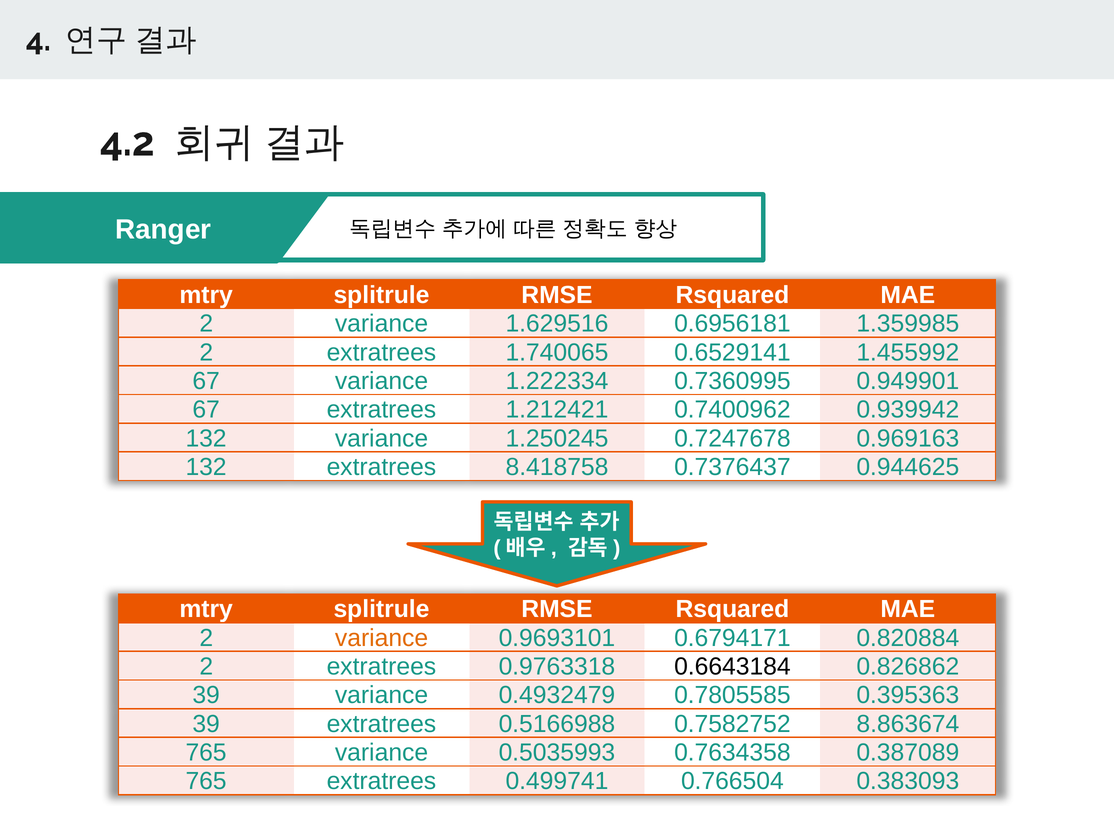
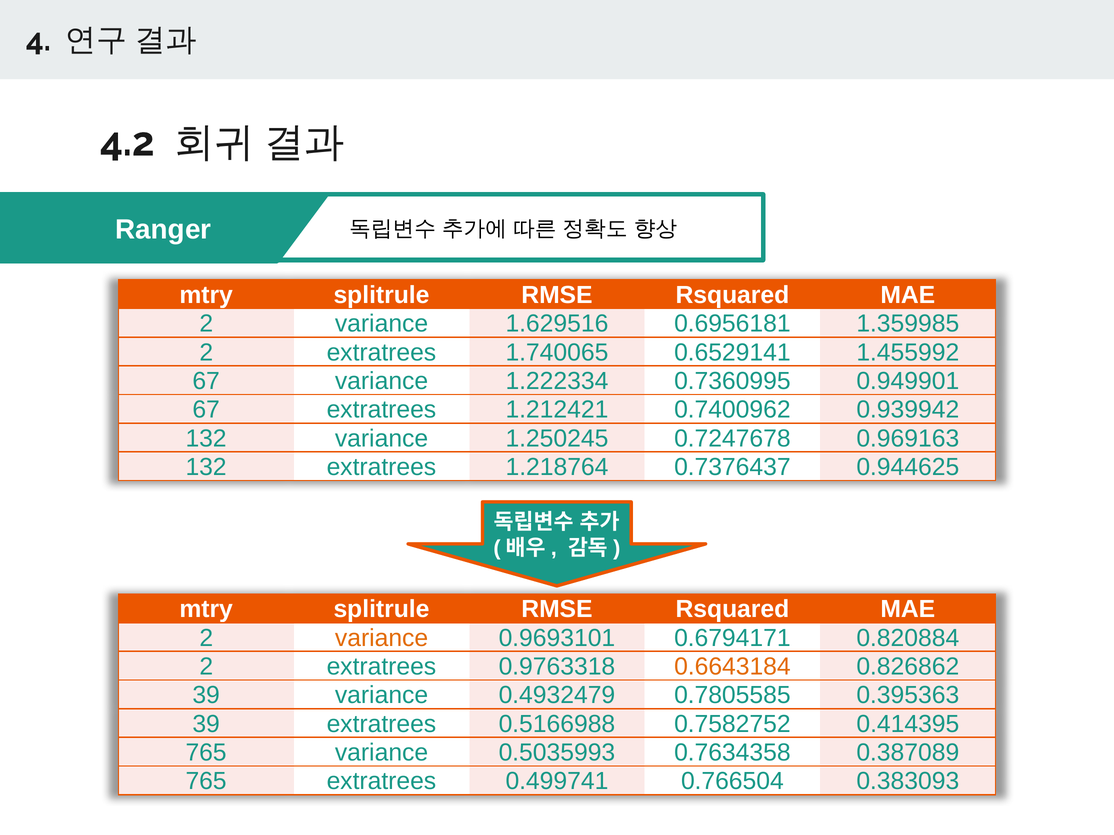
8.418758: 8.418758 -> 1.218764
0.6643184 colour: black -> orange
8.863674: 8.863674 -> 0.414395
